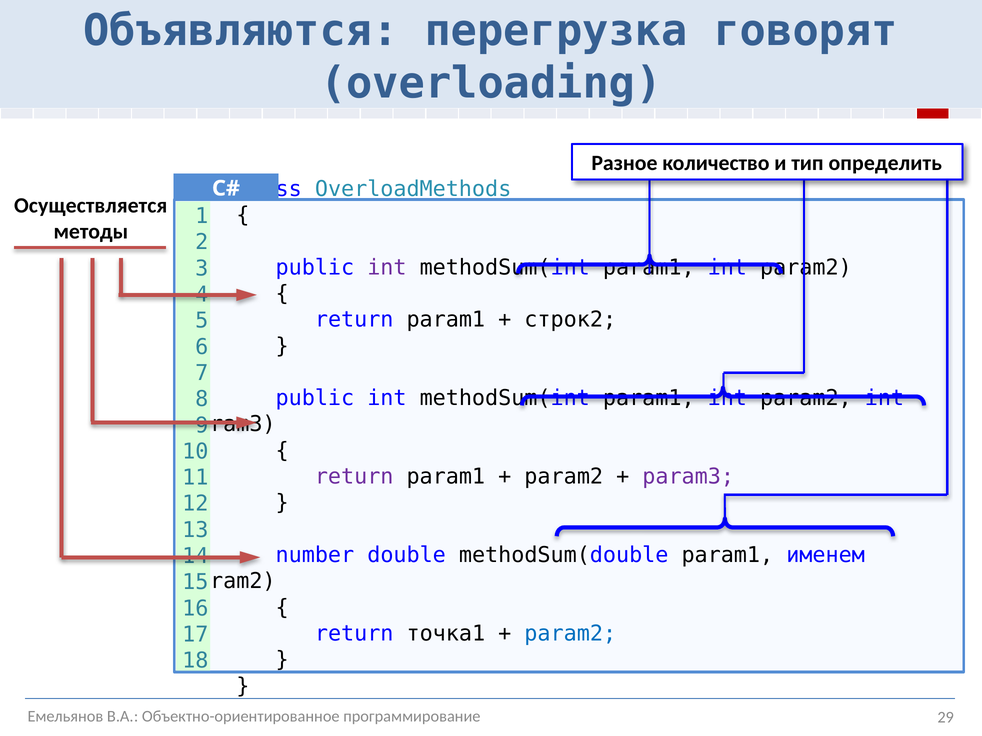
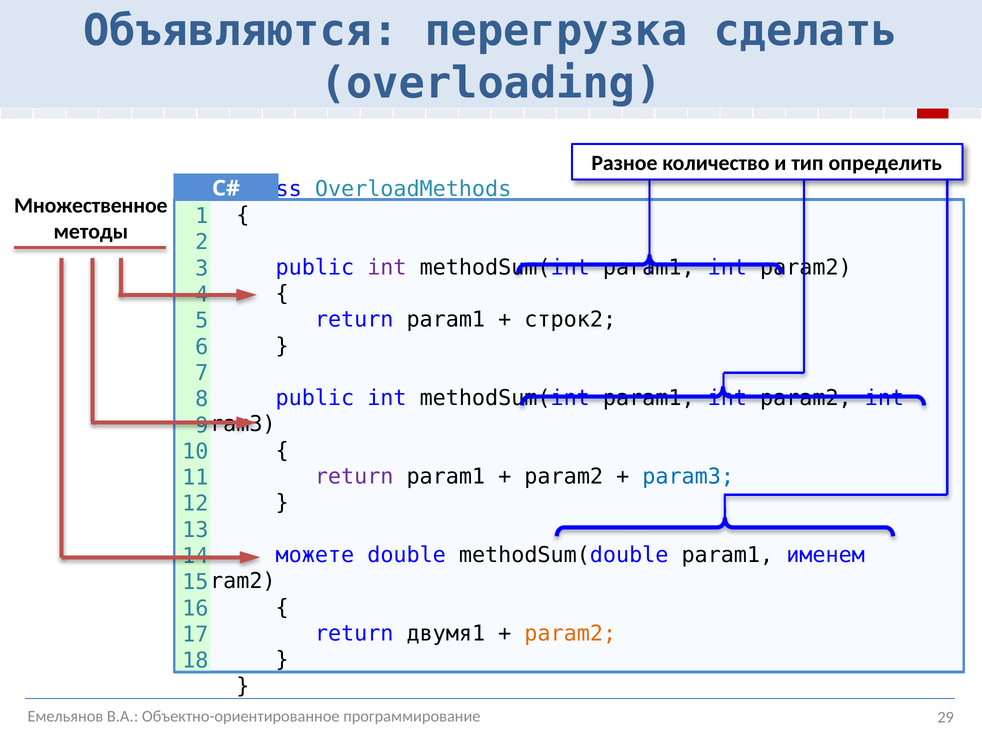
говорят: говорят -> сделать
Осуществляется: Осуществляется -> Множественное
param3 at (688, 477) colour: purple -> blue
number: number -> можете
точка1: точка1 -> двумя1
param2 at (570, 634) colour: blue -> orange
